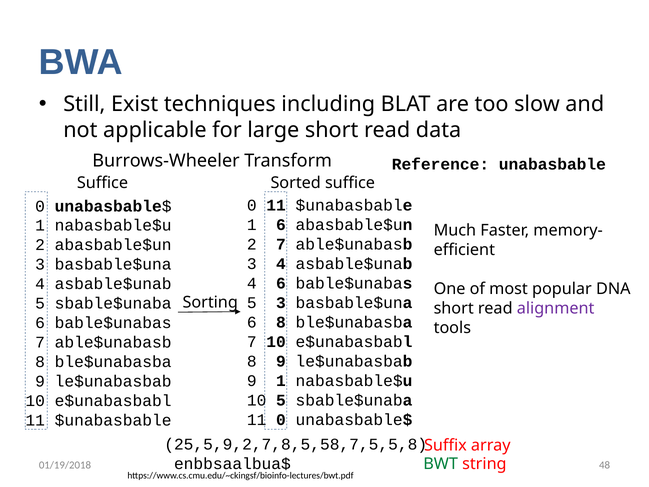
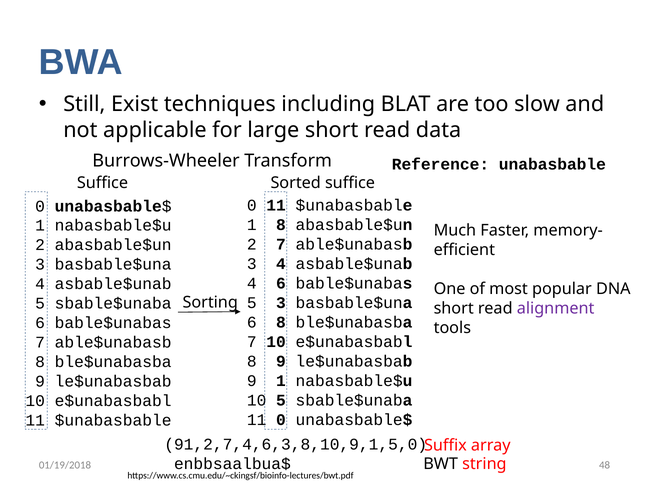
1 6: 6 -> 8
25,5,9,2,7,8,5,58,7,5,5,8: 25,5,9,2,7,8,5,58,7,5,5,8 -> 91,2,7,4,6,3,8,10,9,1,5,0
BWT colour: green -> black
